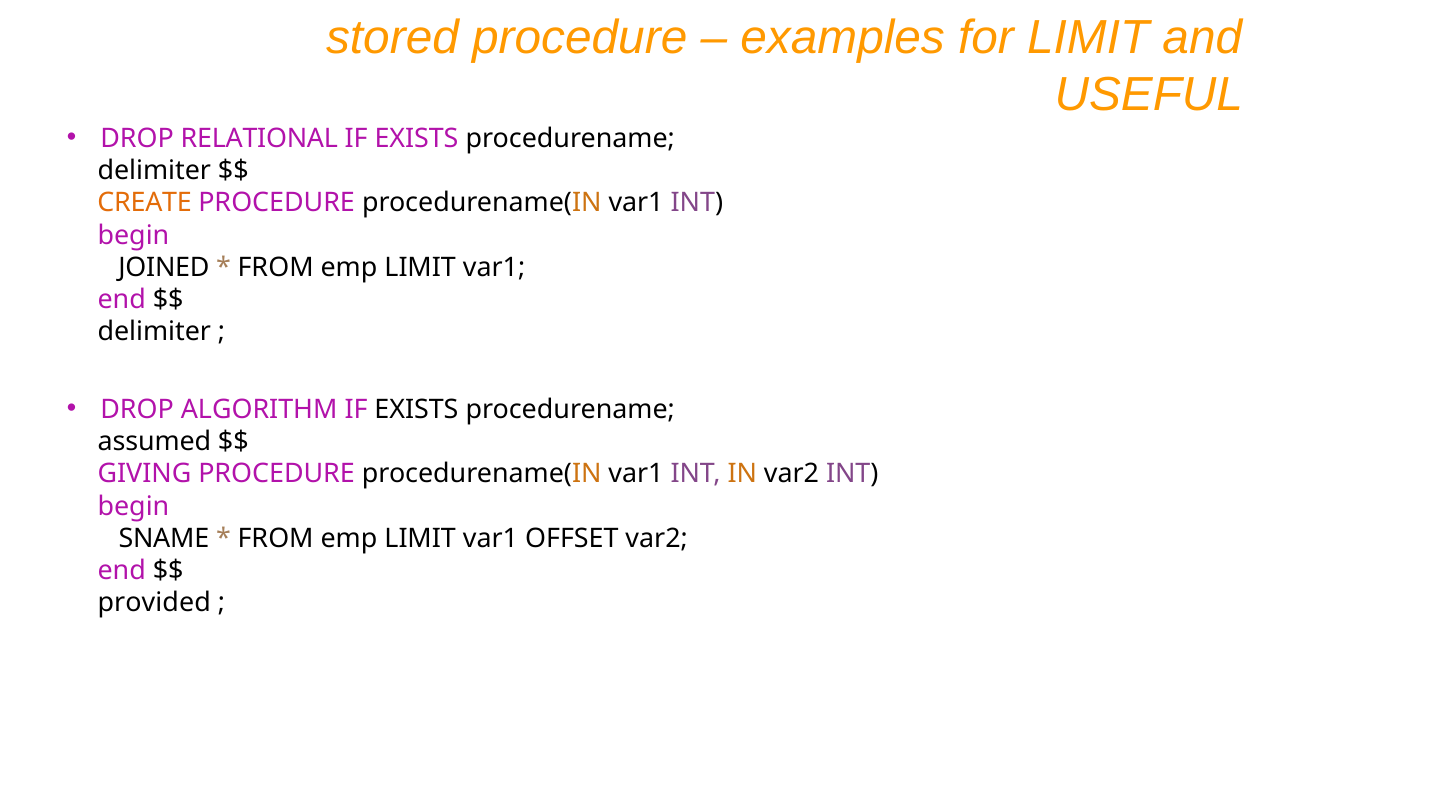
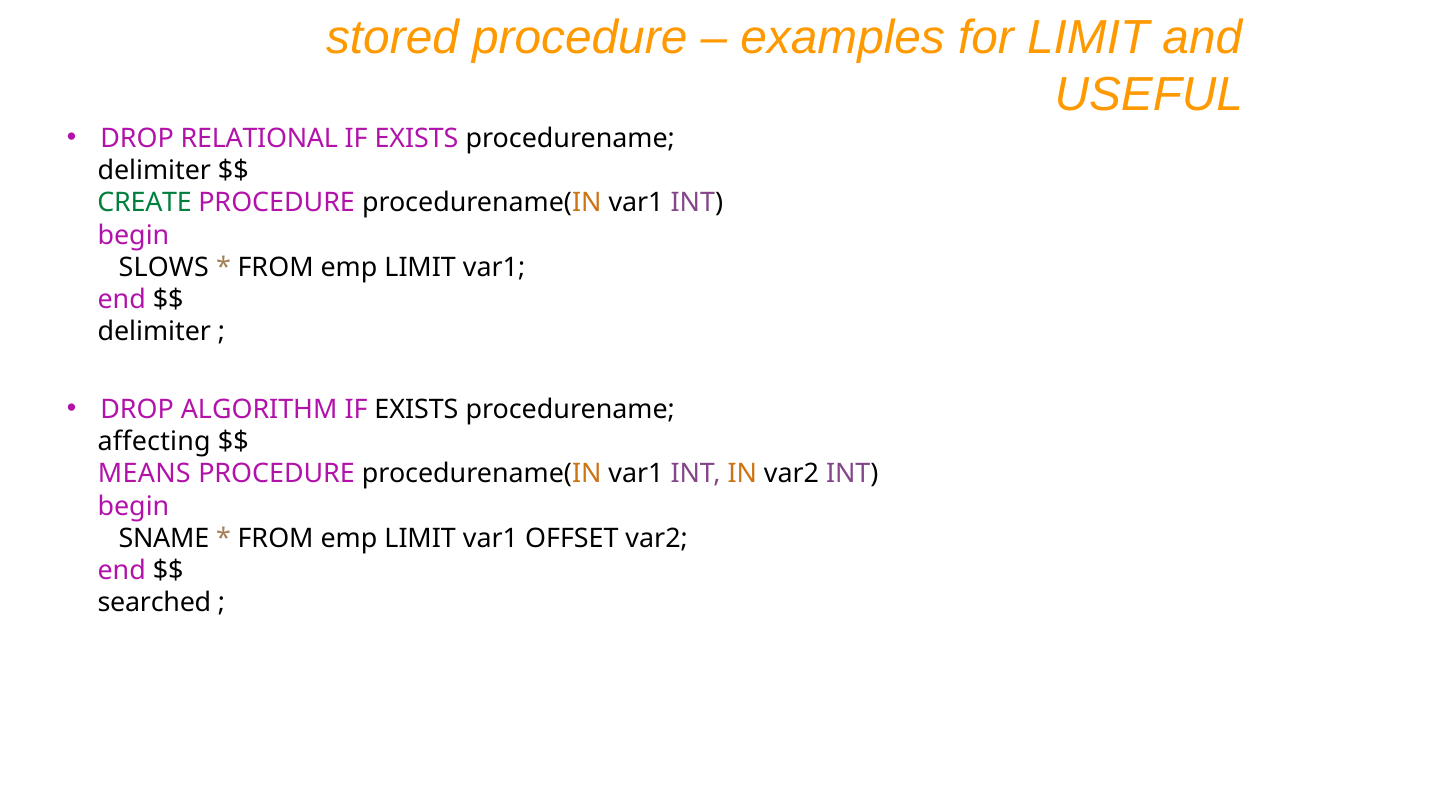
CREATE colour: orange -> green
JOINED: JOINED -> SLOWS
assumed: assumed -> affecting
GIVING: GIVING -> MEANS
provided: provided -> searched
